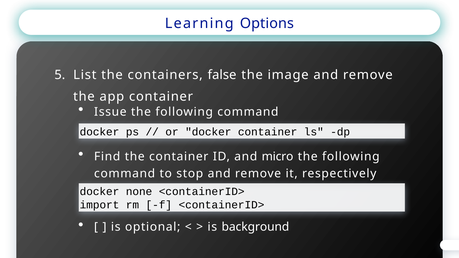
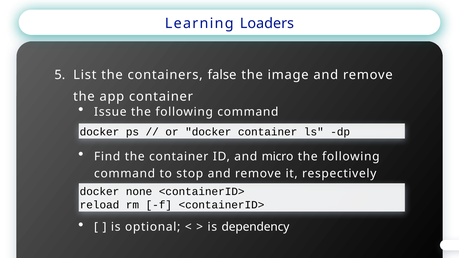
Options: Options -> Loaders
import: import -> reload
background: background -> dependency
